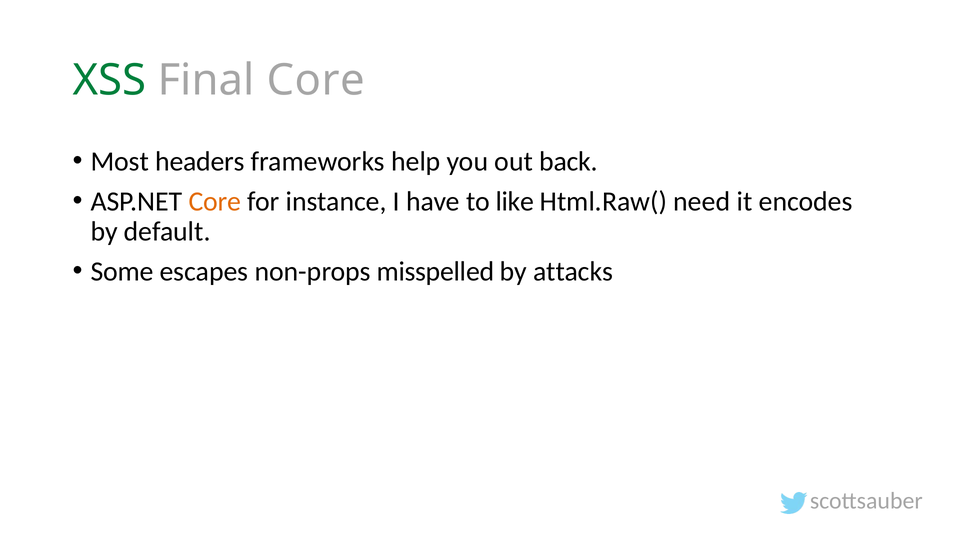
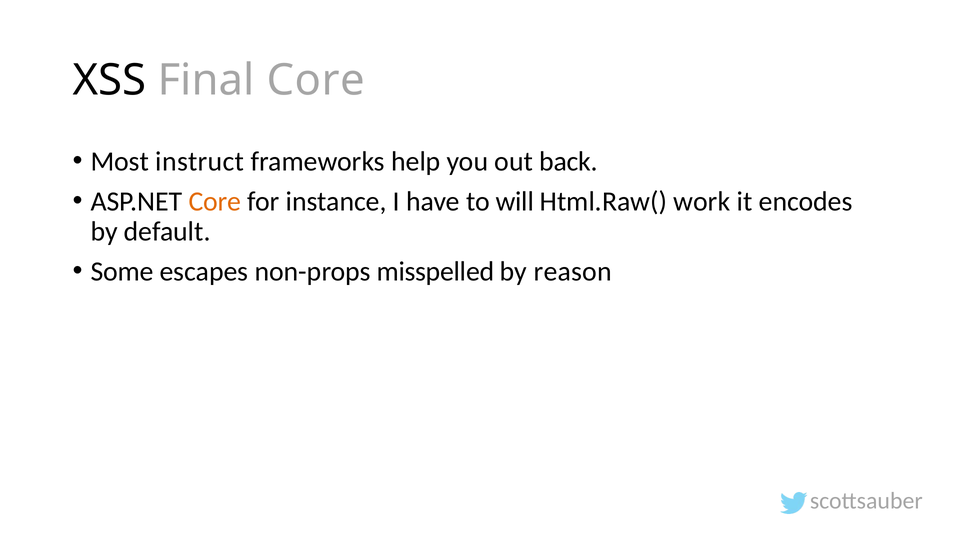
XSS colour: green -> black
headers: headers -> instruct
like: like -> will
need: need -> work
attacks: attacks -> reason
